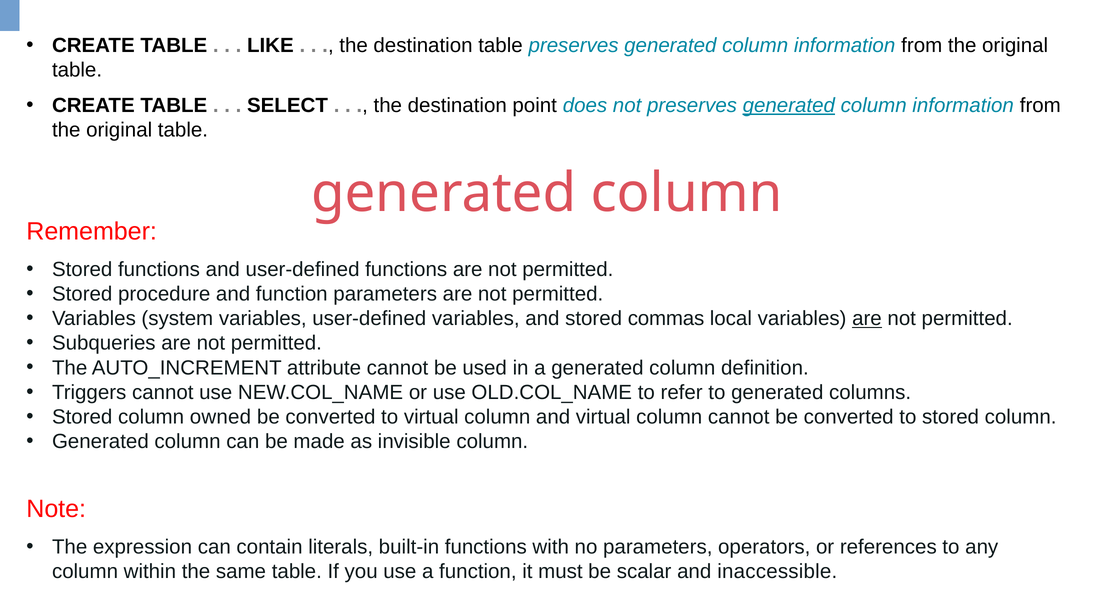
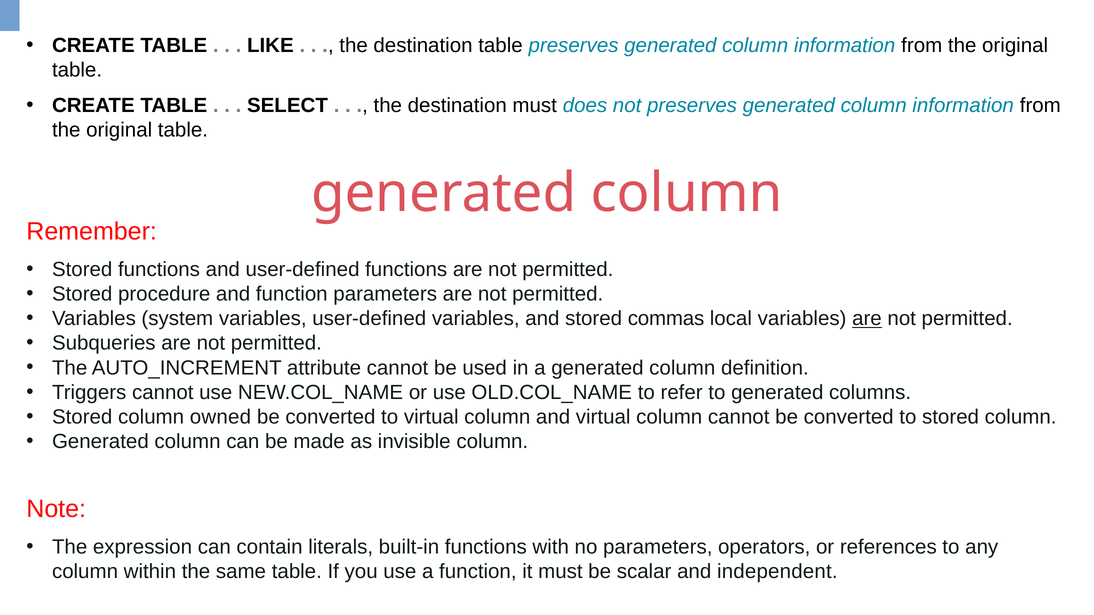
destination point: point -> must
generated at (789, 106) underline: present -> none
inaccessible: inaccessible -> independent
